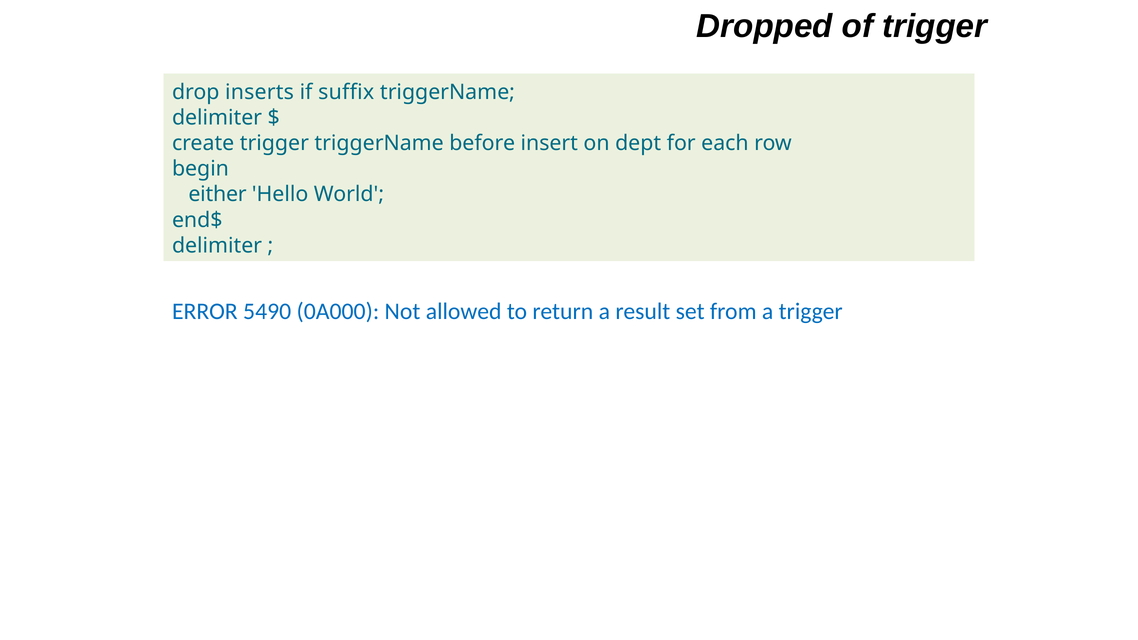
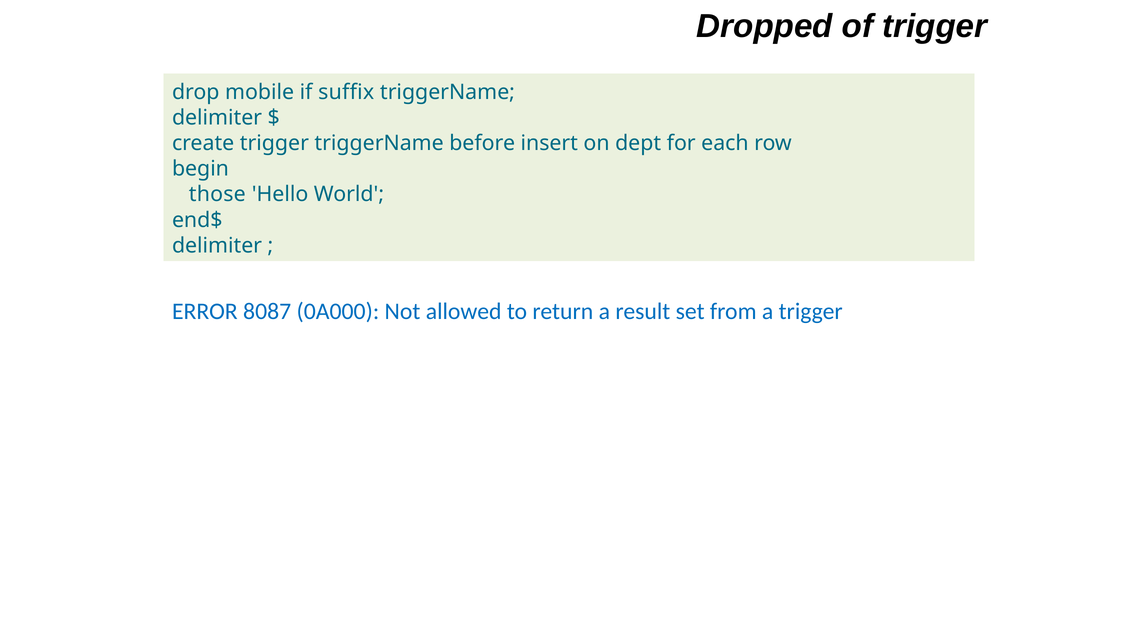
inserts: inserts -> mobile
either: either -> those
5490: 5490 -> 8087
